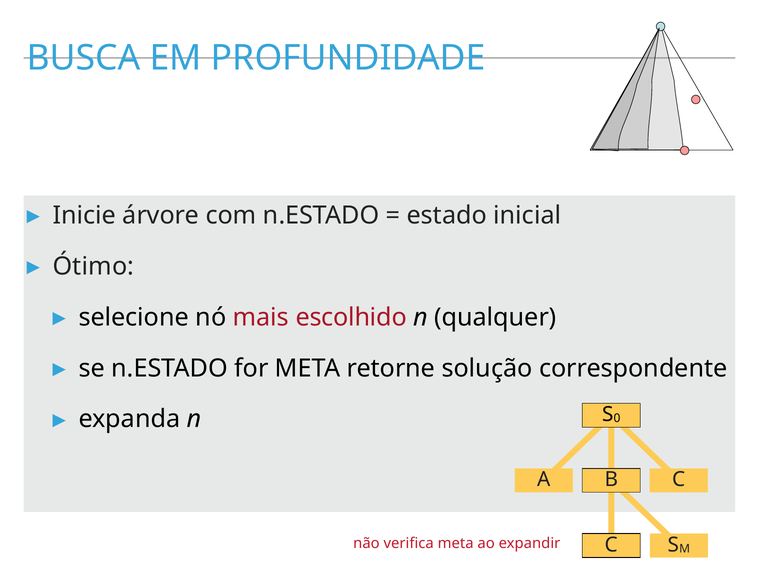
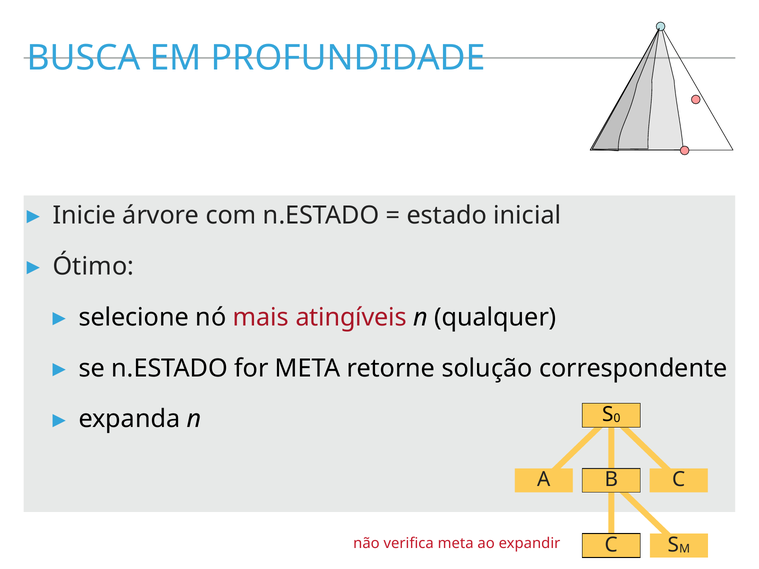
escolhido: escolhido -> atingíveis
